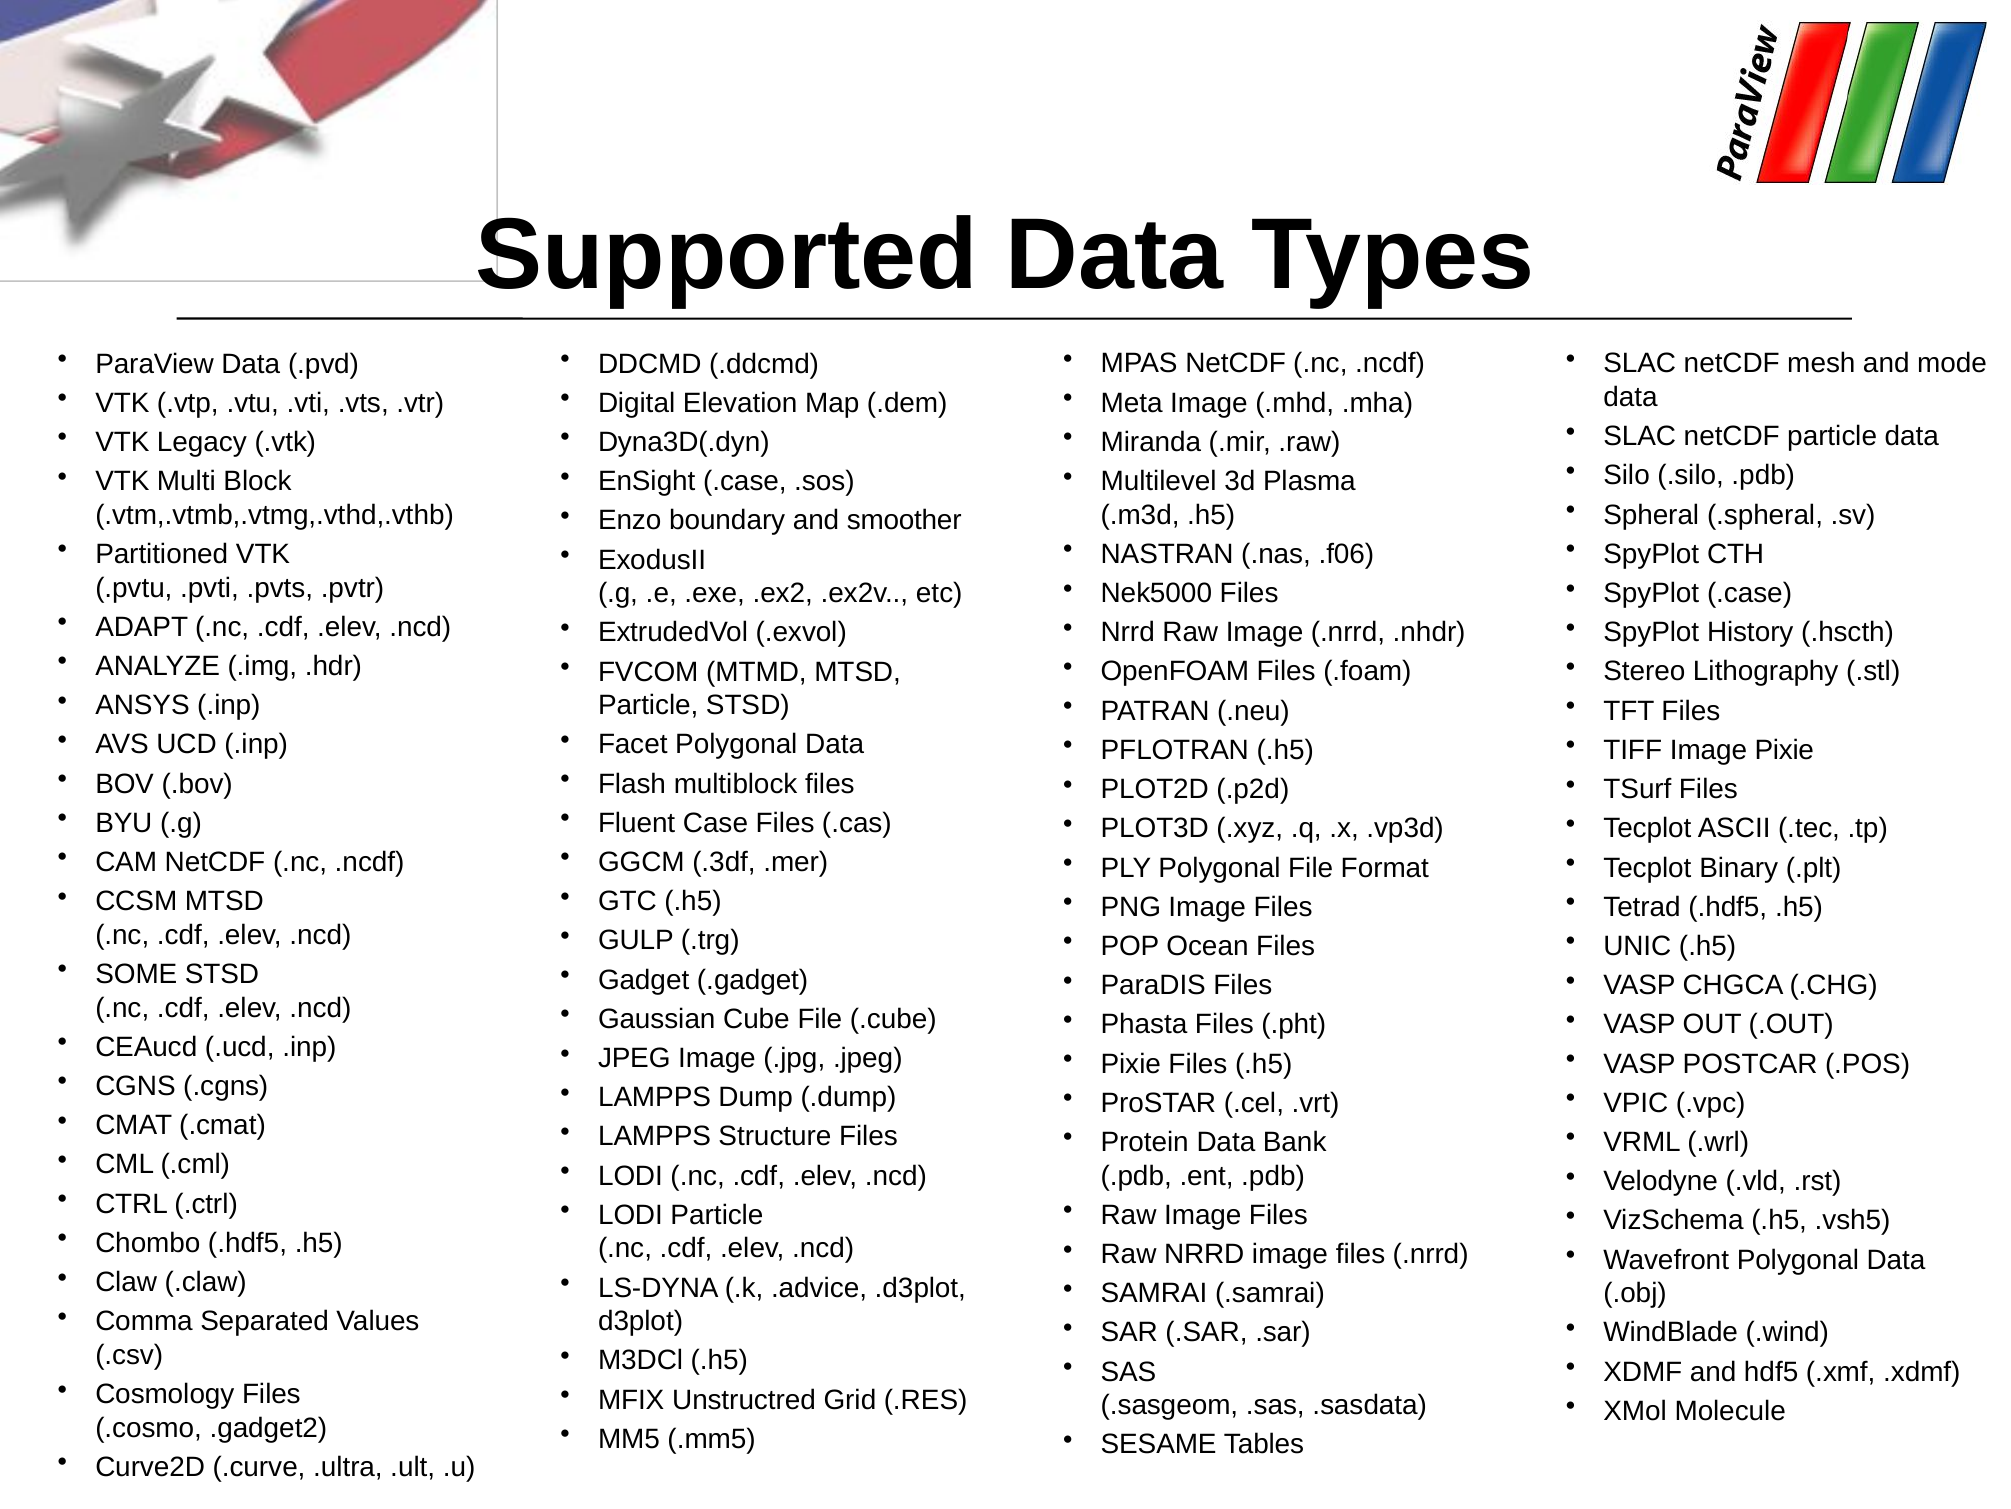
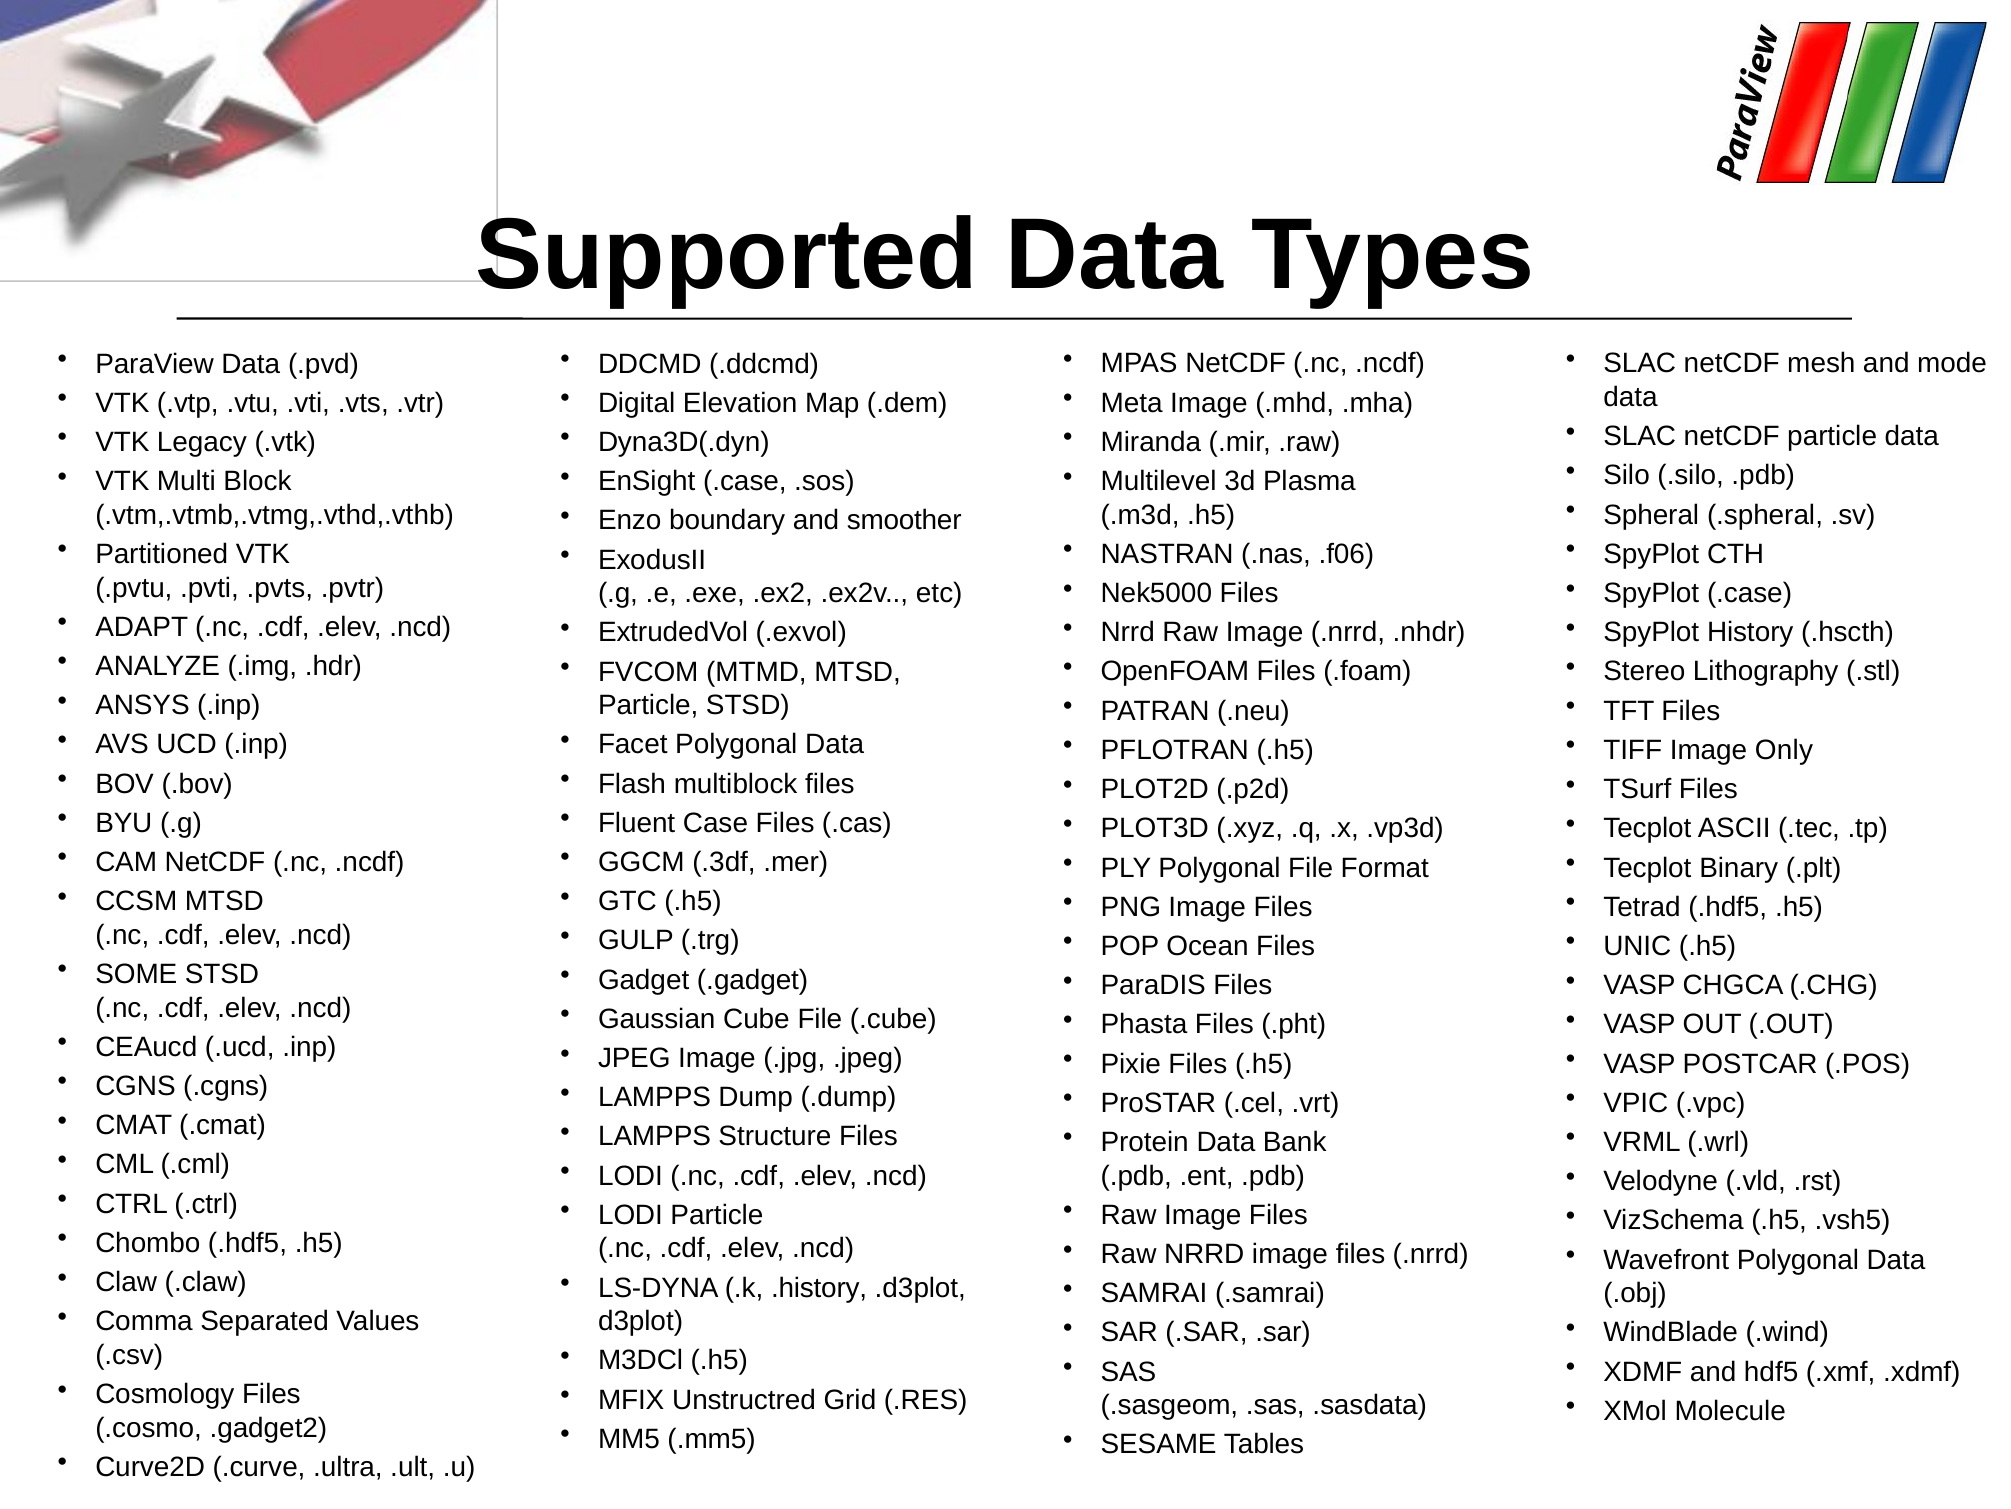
Image Pixie: Pixie -> Only
.advice: .advice -> .history
